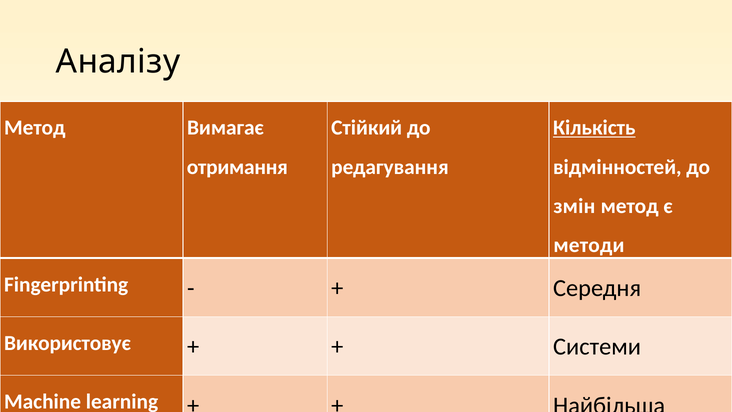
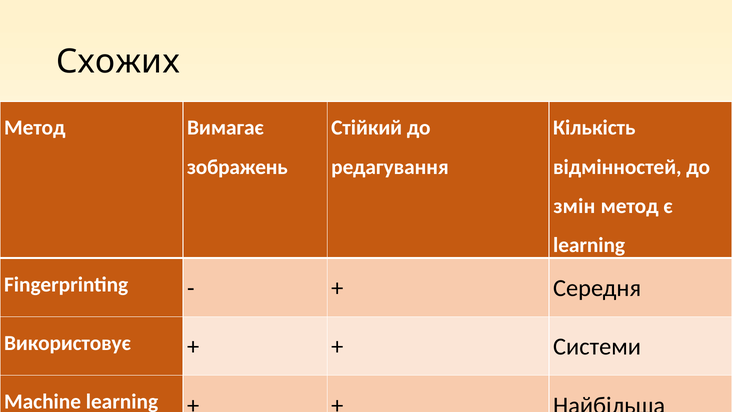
Аналізу: Аналізу -> Схожих
Кількість underline: present -> none
отримання: отримання -> зображень
методи at (589, 245): методи -> learning
